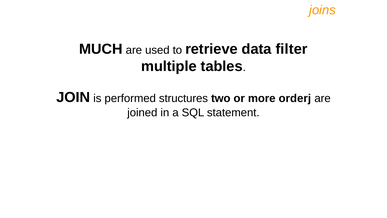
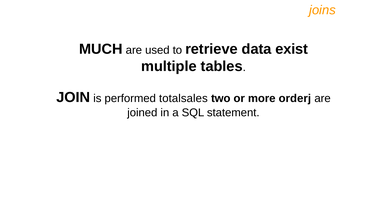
filter: filter -> exist
structures: structures -> totalsales
